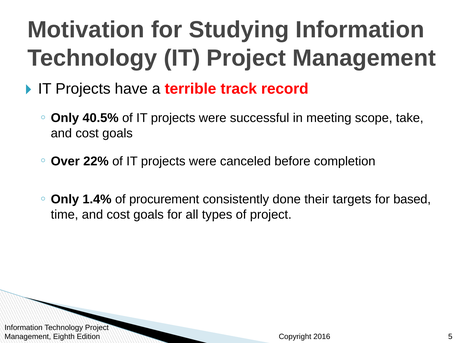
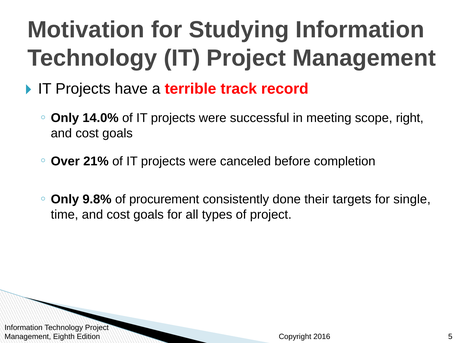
40.5%: 40.5% -> 14.0%
take: take -> right
22%: 22% -> 21%
1.4%: 1.4% -> 9.8%
based: based -> single
